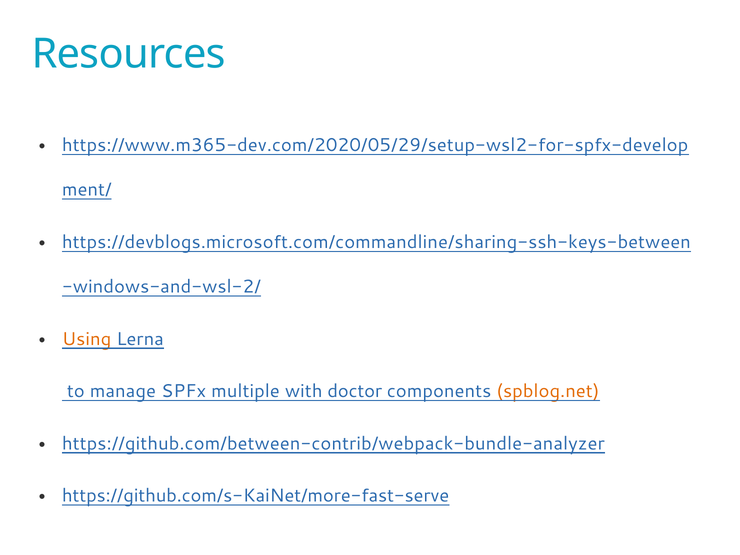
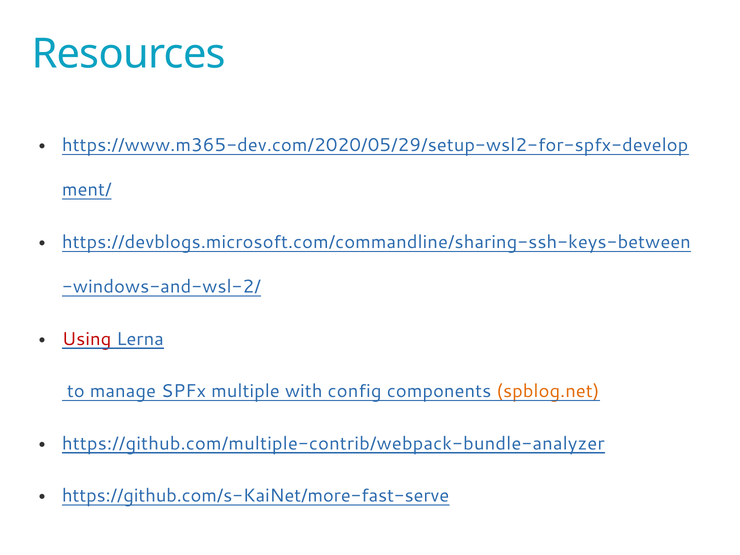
Using colour: orange -> red
doctor: doctor -> config
https://github.com/between-contrib/webpack-bundle-analyzer: https://github.com/between-contrib/webpack-bundle-analyzer -> https://github.com/multiple-contrib/webpack-bundle-analyzer
